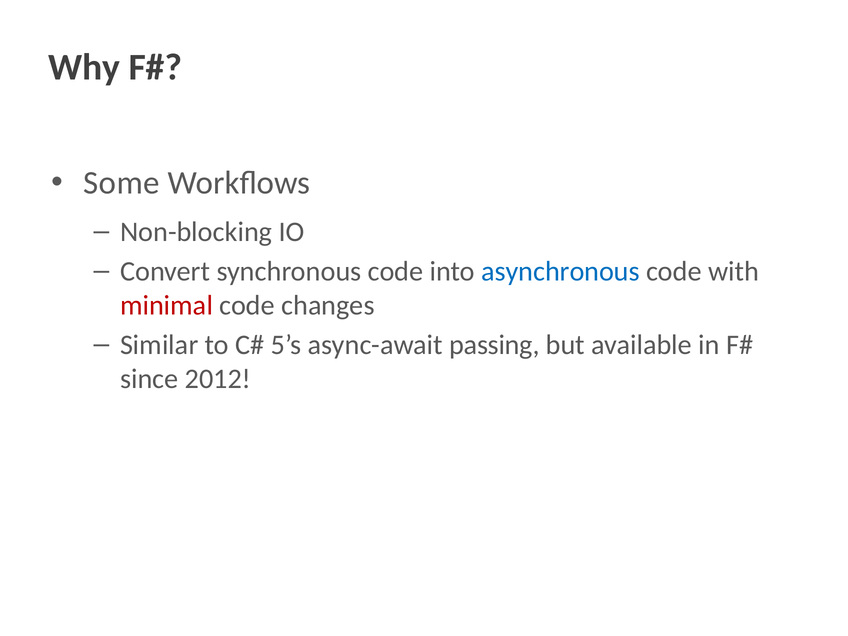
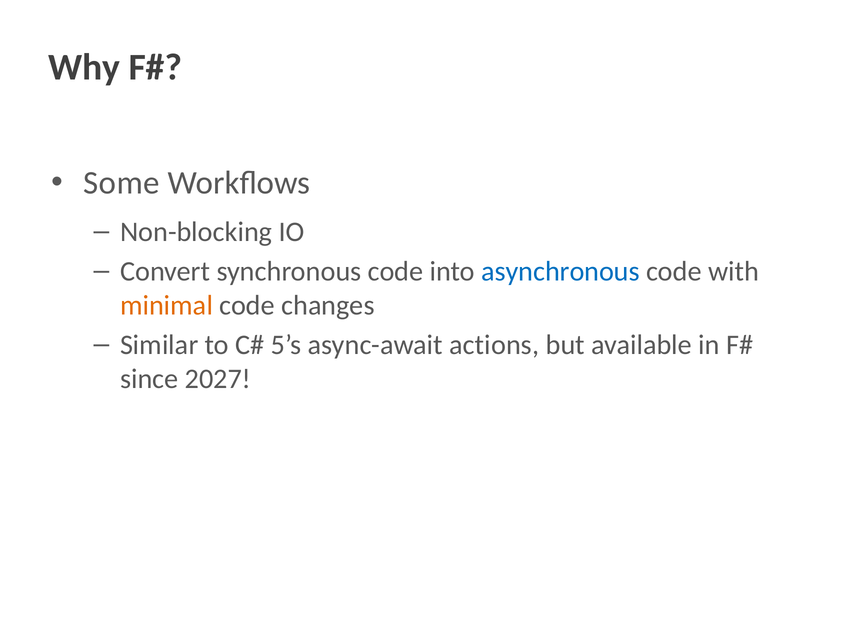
minimal colour: red -> orange
passing: passing -> actions
2012: 2012 -> 2027
